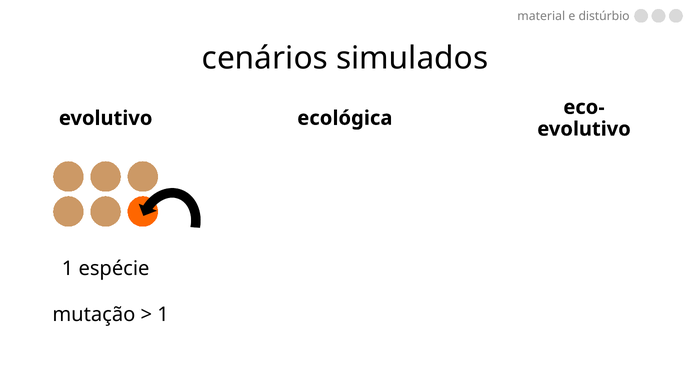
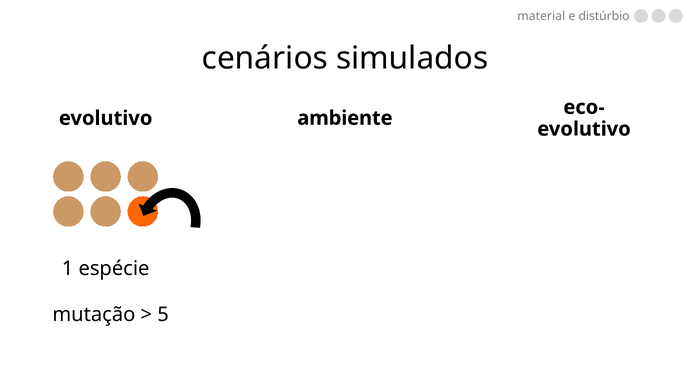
ecológica: ecológica -> ambiente
1 at (163, 314): 1 -> 5
